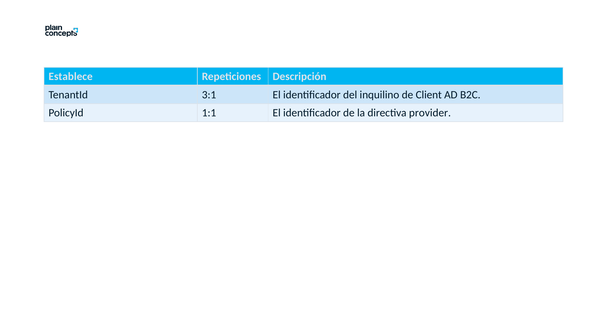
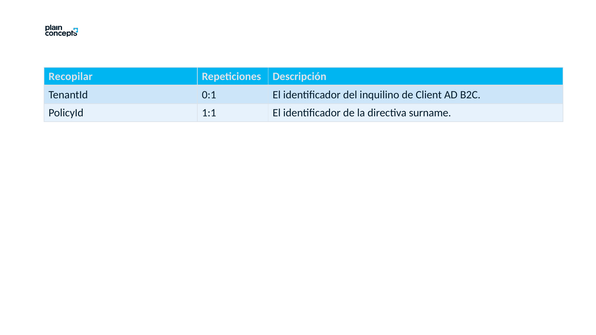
Establece: Establece -> Recopilar
3:1: 3:1 -> 0:1
provider: provider -> surname
